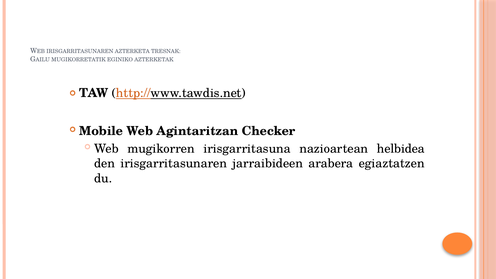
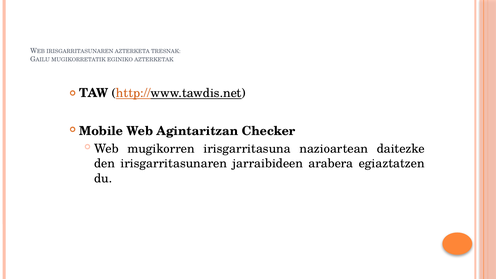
helbidea: helbidea -> daitezke
